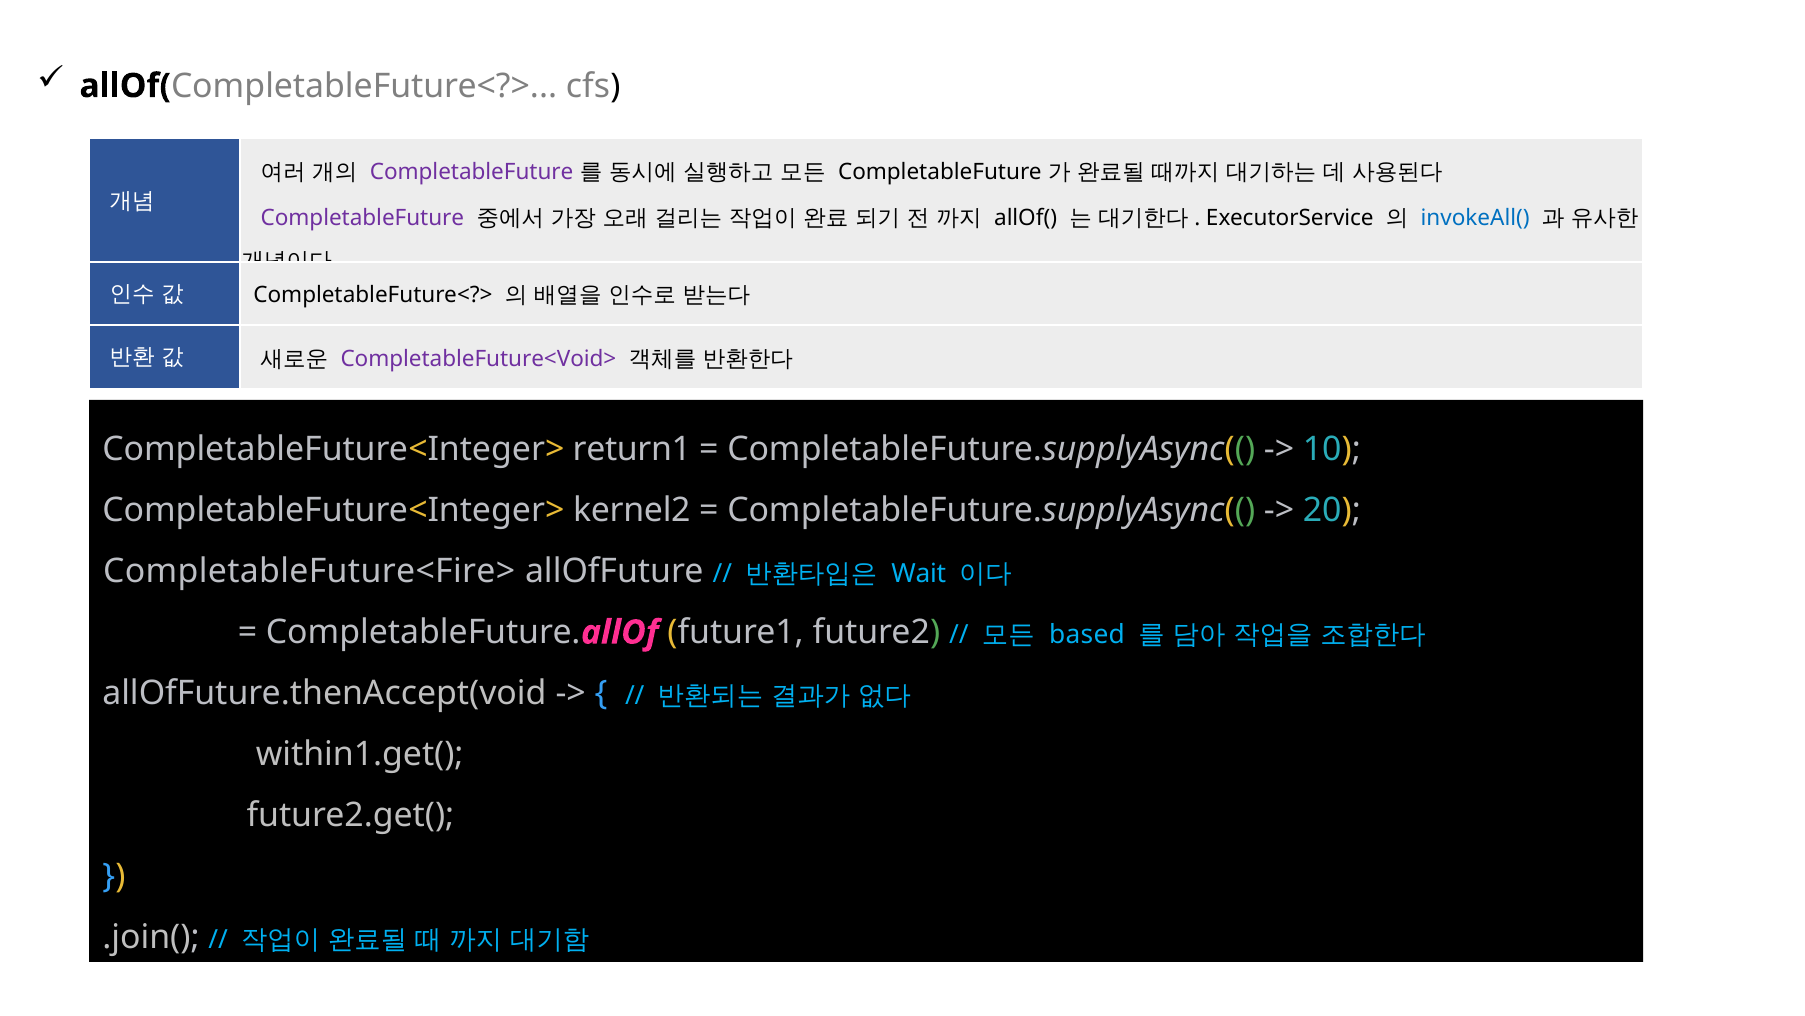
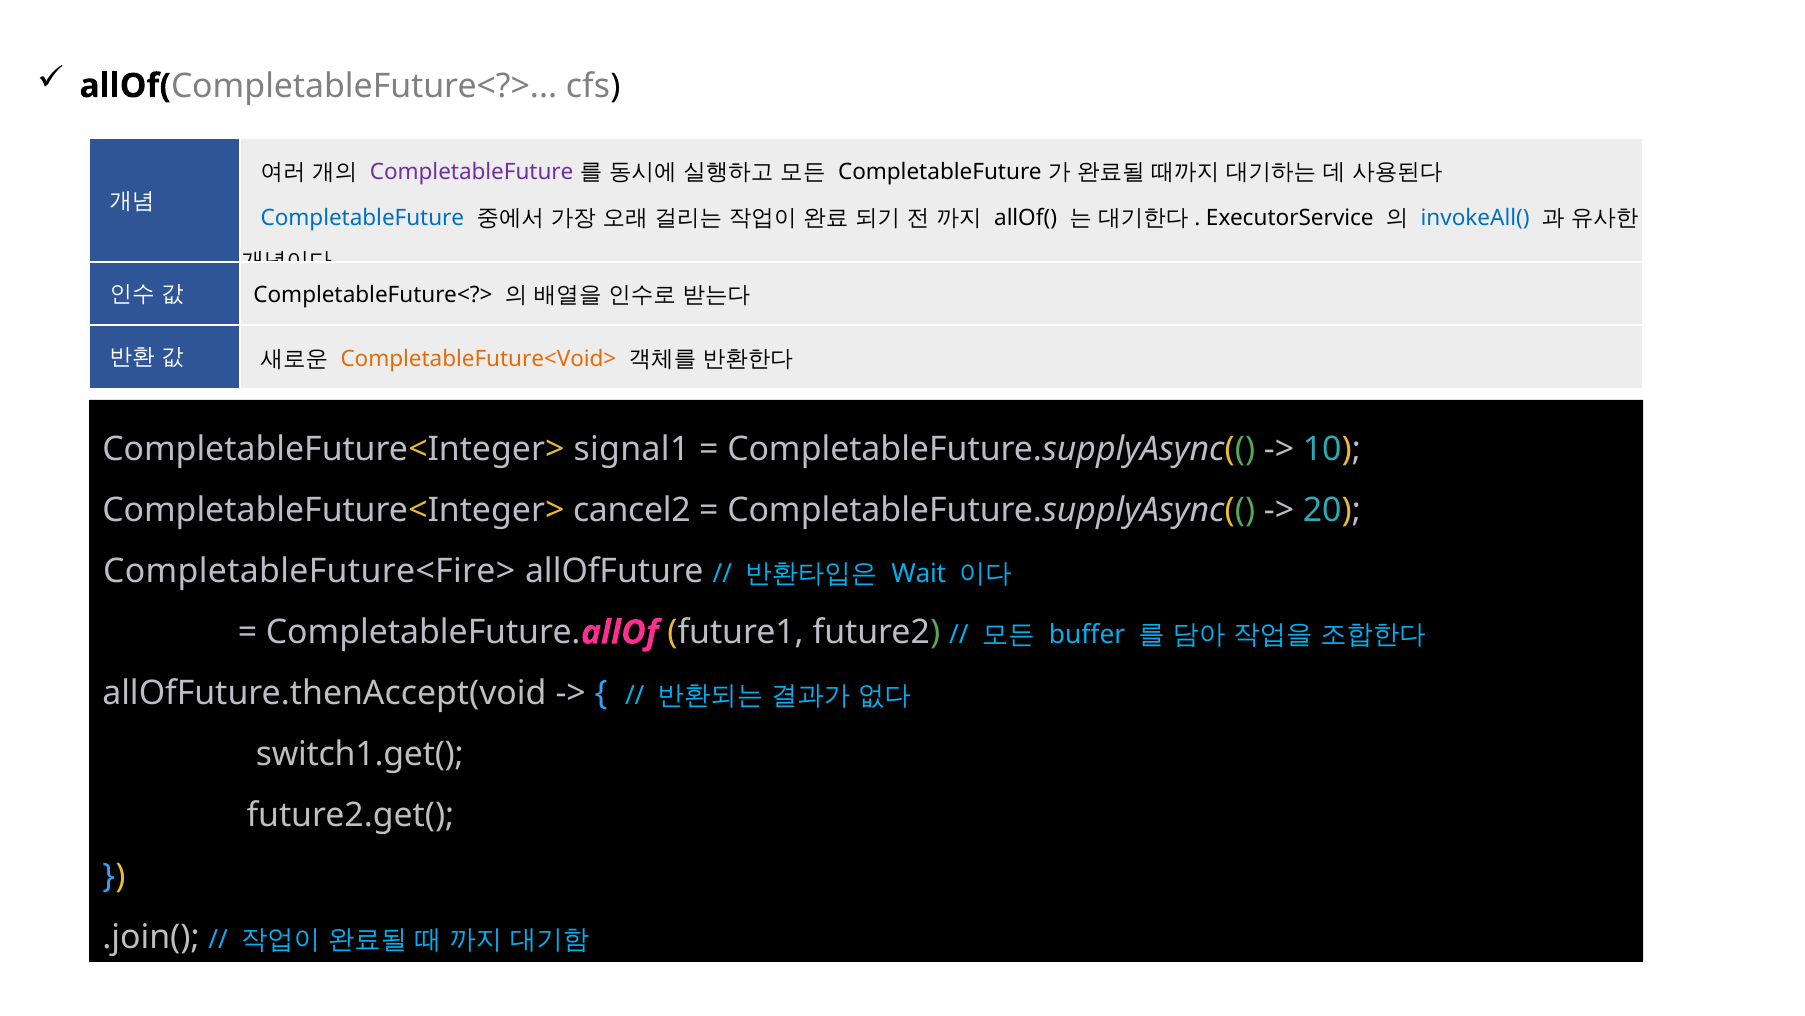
CompletableFuture at (362, 218) colour: purple -> blue
CompletableFuture<Void> colour: purple -> orange
return1: return1 -> signal1
kernel2: kernel2 -> cancel2
based: based -> buffer
within1.get(: within1.get( -> switch1.get(
